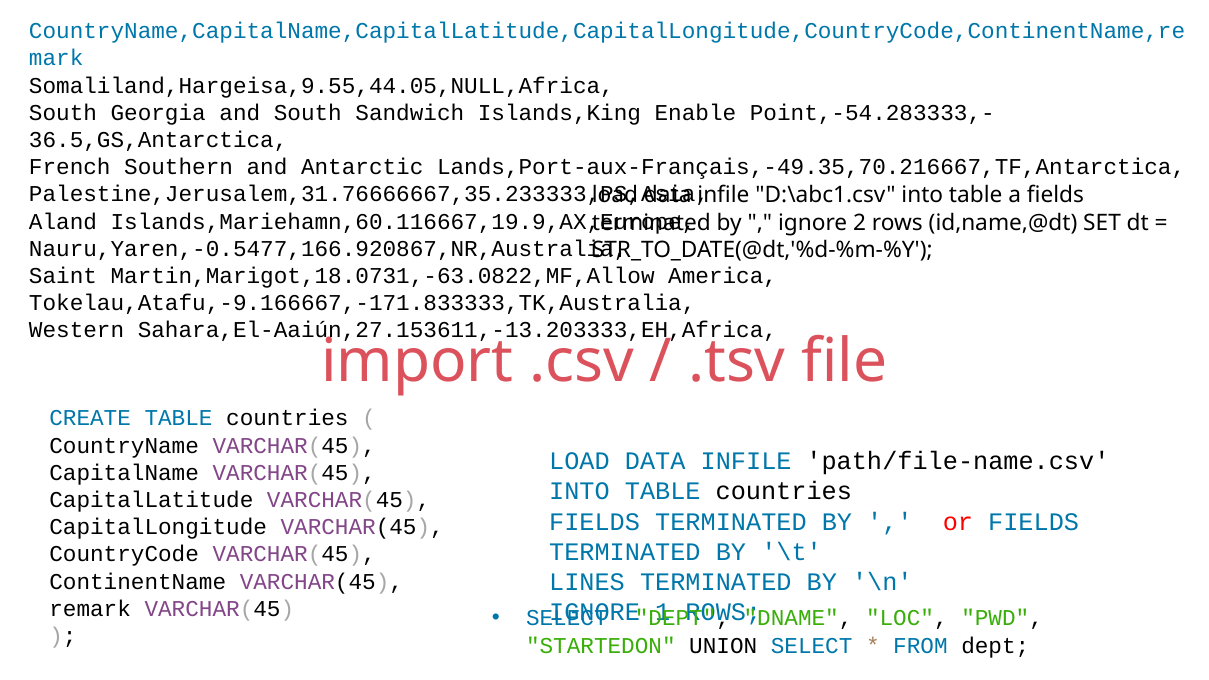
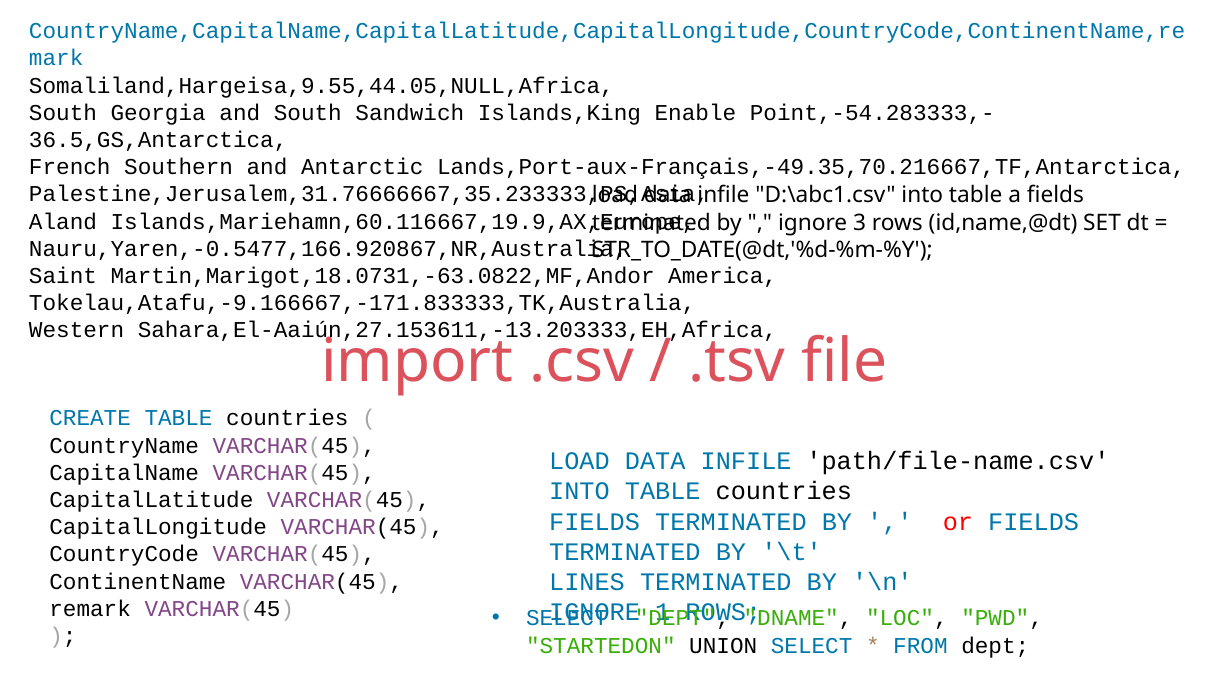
2: 2 -> 3
Martin,Marigot,18.0731,-63.0822,MF,Allow: Martin,Marigot,18.0731,-63.0822,MF,Allow -> Martin,Marigot,18.0731,-63.0822,MF,Andor
